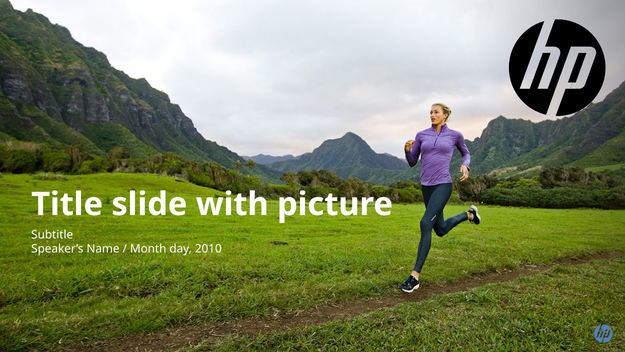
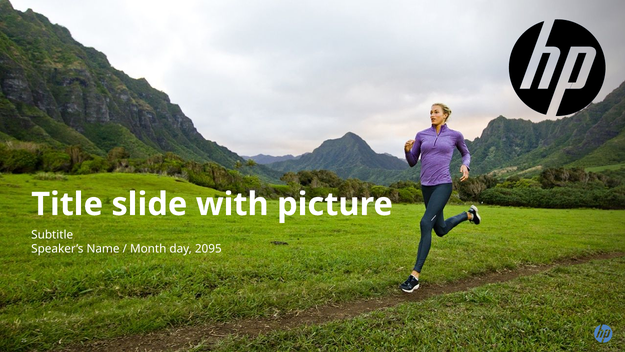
2010: 2010 -> 2095
